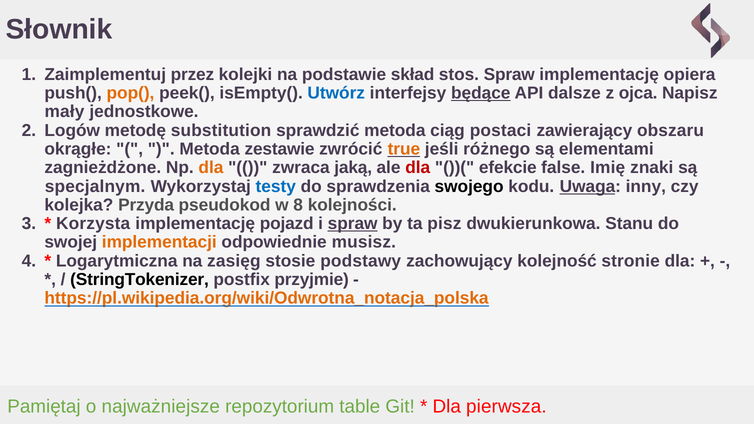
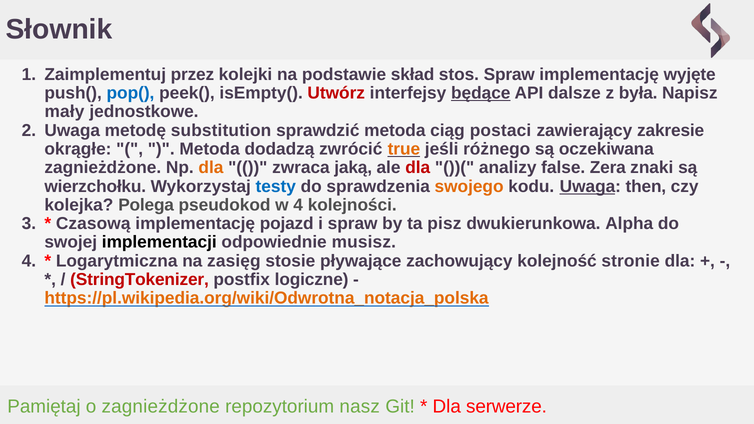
opiera: opiera -> wyjęte
pop( colour: orange -> blue
Utwórz colour: blue -> red
ojca: ojca -> była
Logów at (72, 130): Logów -> Uwaga
obszaru: obszaru -> zakresie
zestawie: zestawie -> dodadzą
elementami: elementami -> oczekiwana
efekcie: efekcie -> analizy
Imię: Imię -> Zera
specjalnym: specjalnym -> wierzchołku
swojego colour: black -> orange
inny: inny -> then
Przyda: Przyda -> Polega
w 8: 8 -> 4
Korzysta: Korzysta -> Czasową
spraw at (353, 224) underline: present -> none
Stanu: Stanu -> Alpha
implementacji colour: orange -> black
podstawy: podstawy -> pływające
StringTokenizer colour: black -> red
przyjmie: przyjmie -> logiczne
o najważniejsze: najważniejsze -> zagnieżdżone
table: table -> nasz
pierwsza: pierwsza -> serwerze
